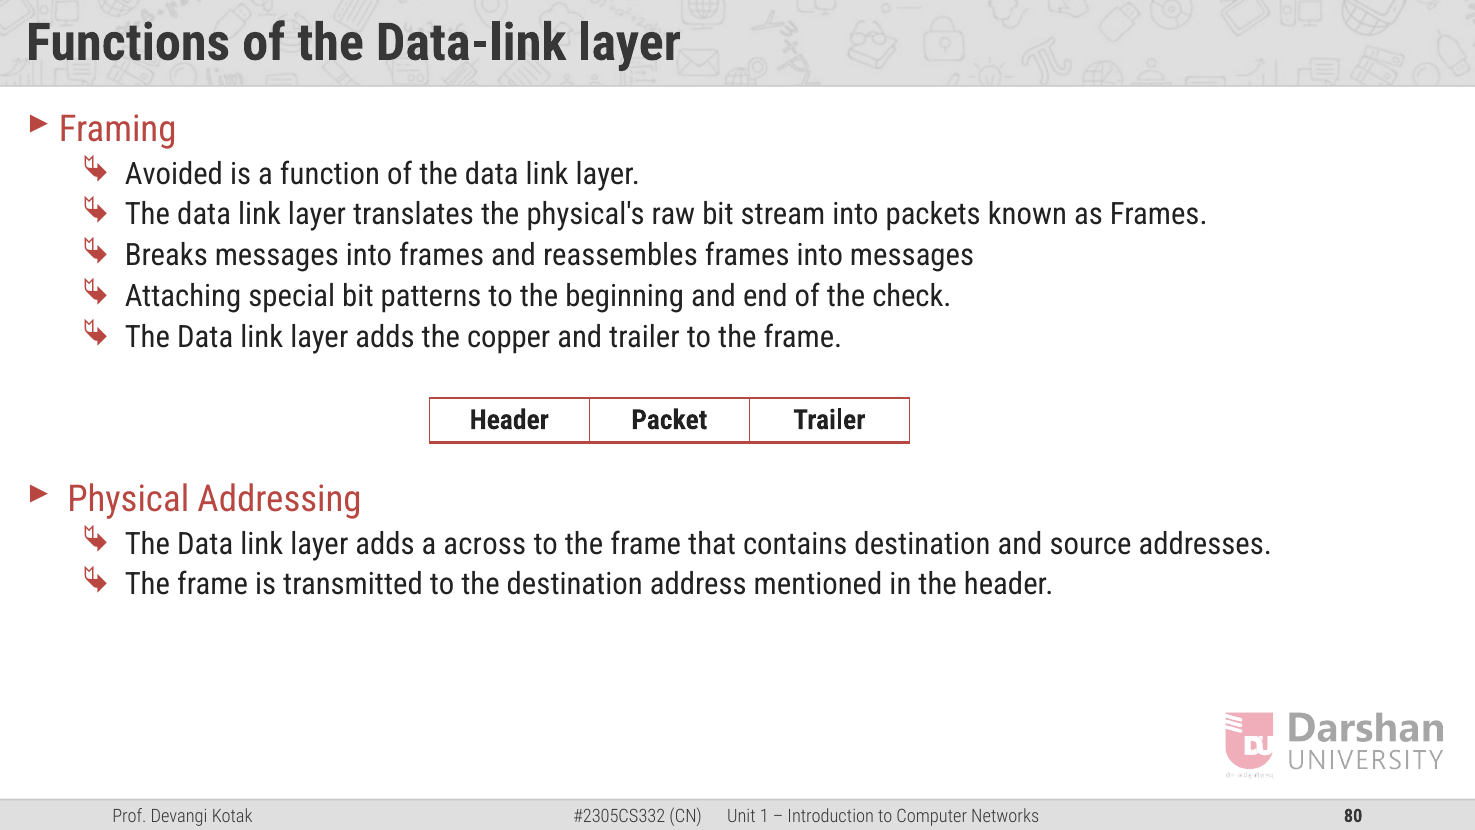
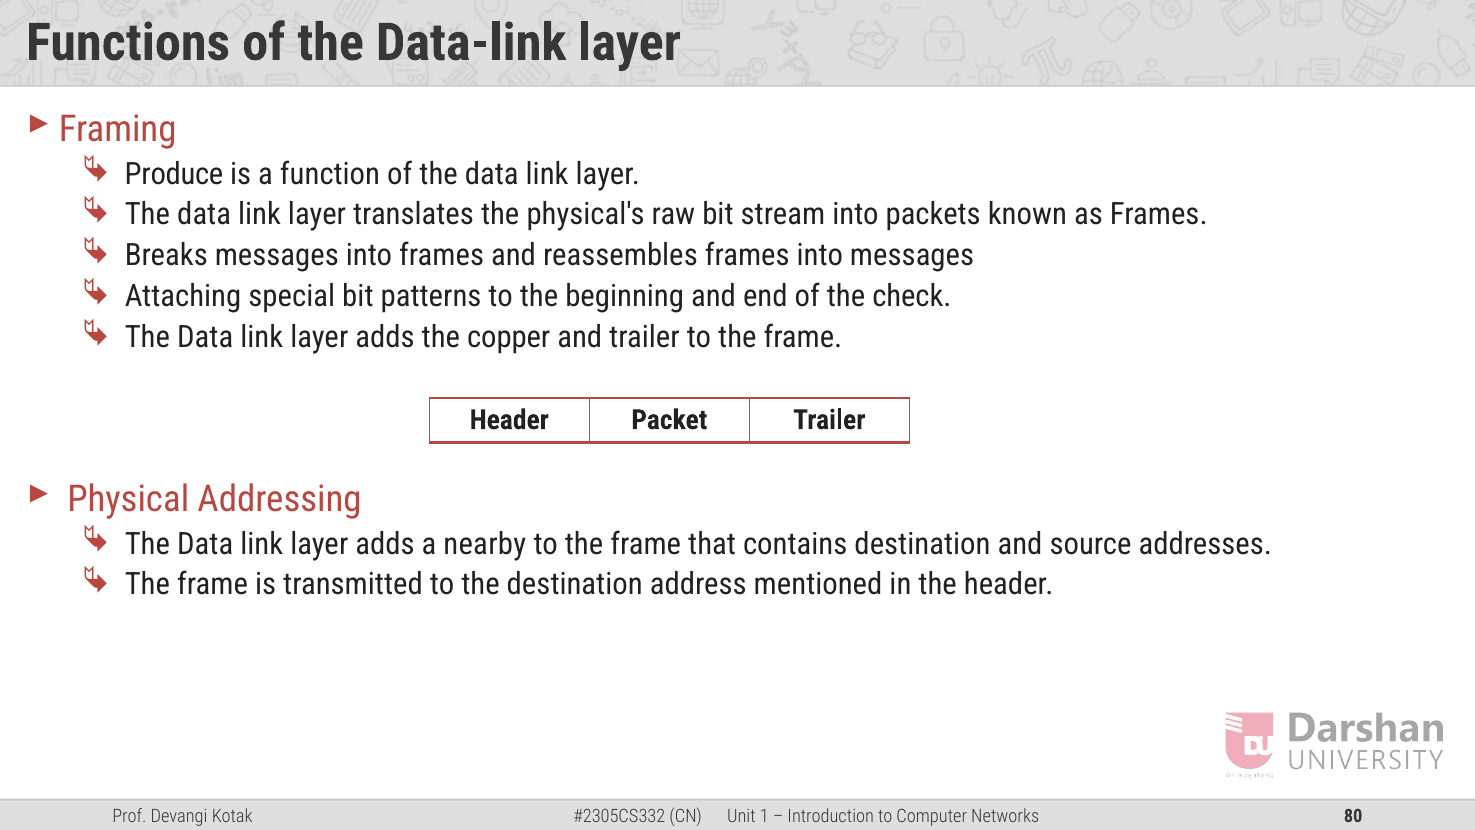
Avoided: Avoided -> Produce
across: across -> nearby
